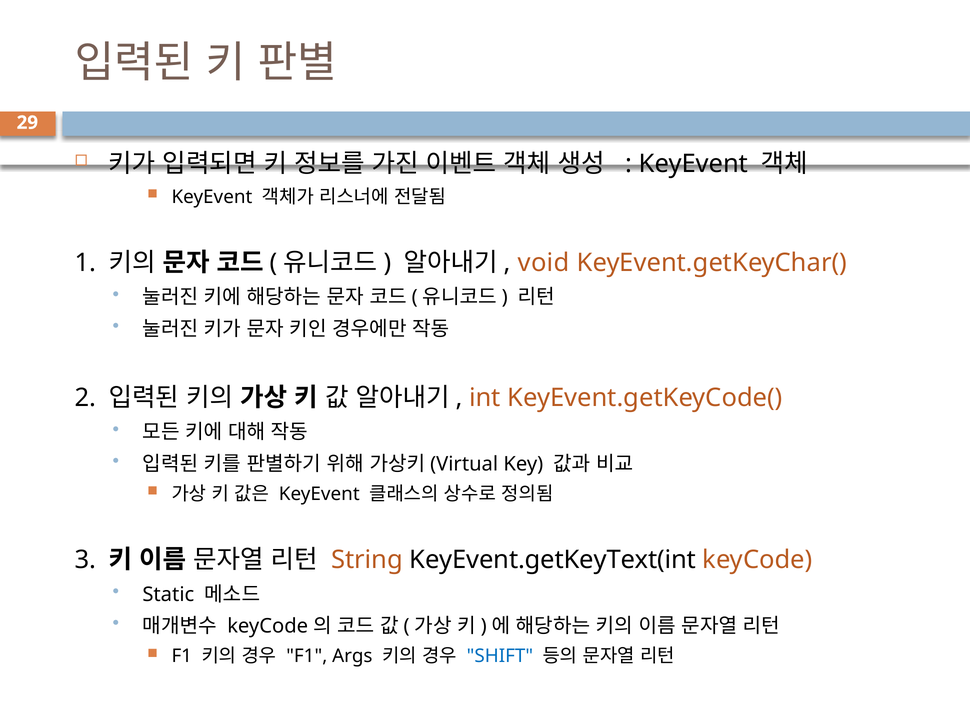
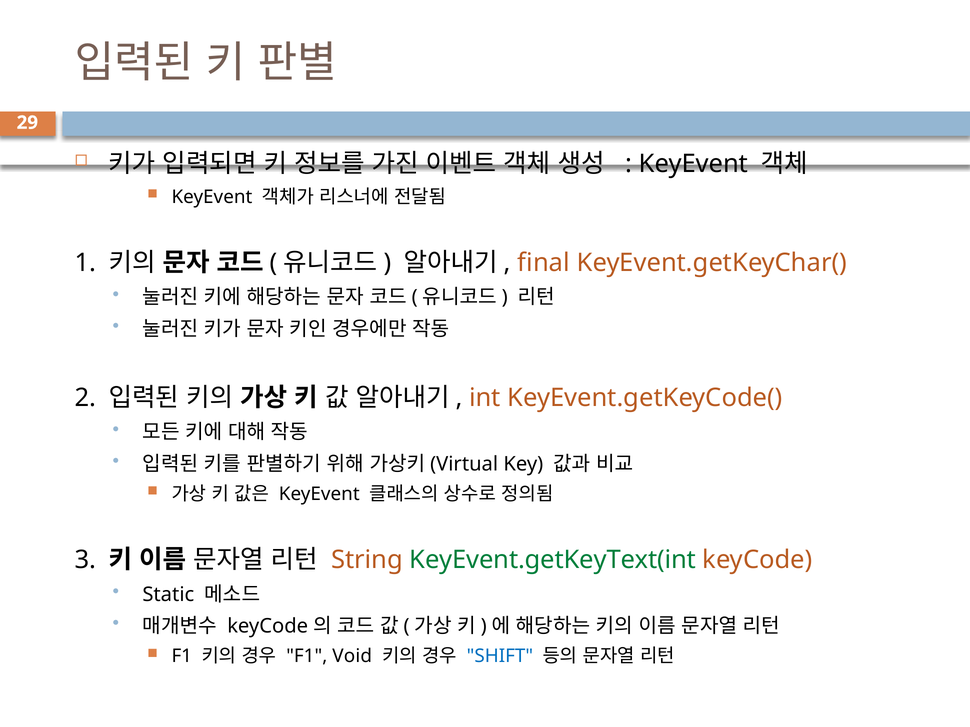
void: void -> final
KeyEvent.getKeyText(int colour: black -> green
Args: Args -> Void
